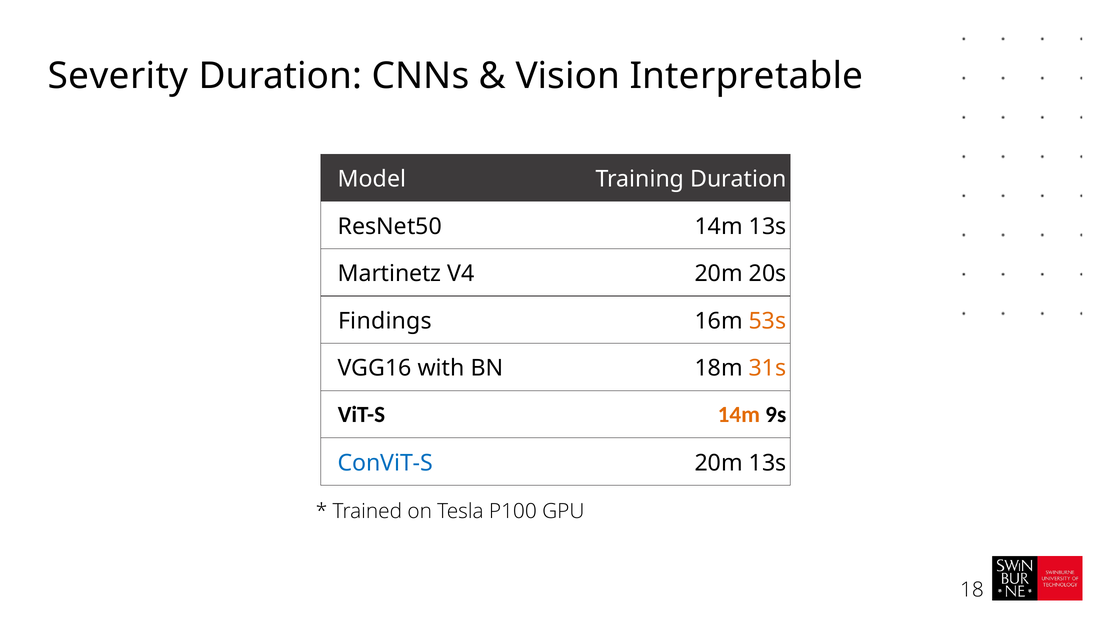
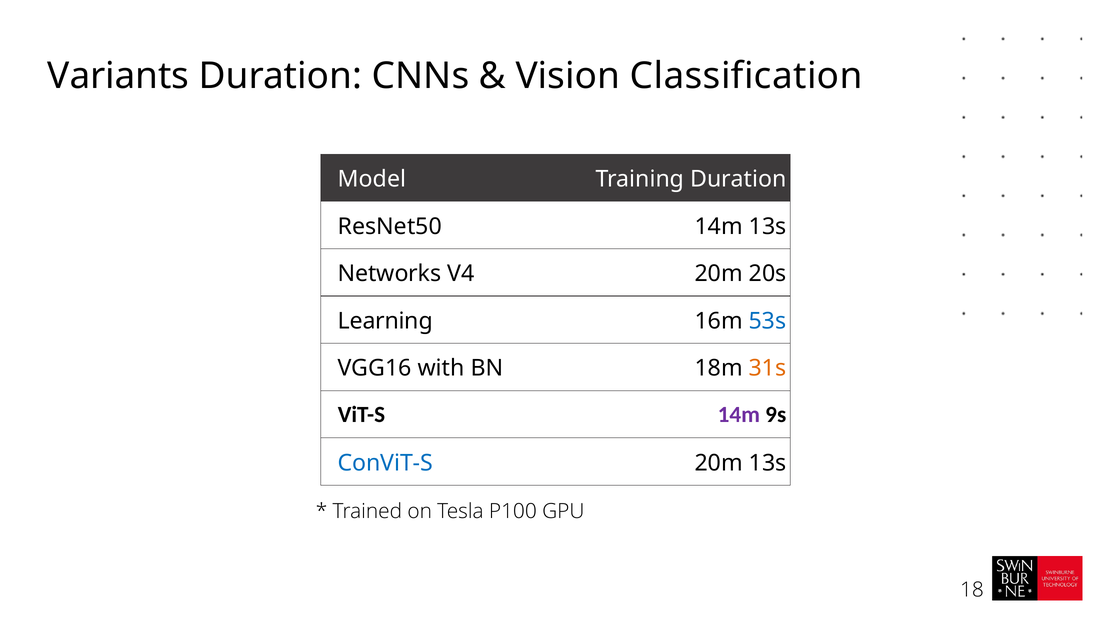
Severity: Severity -> Variants
Interpretable: Interpretable -> Classification
Martinetz: Martinetz -> Networks
Findings: Findings -> Learning
53s colour: orange -> blue
14m at (739, 414) colour: orange -> purple
